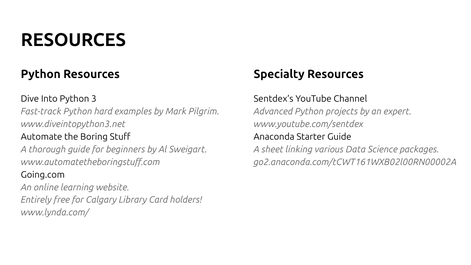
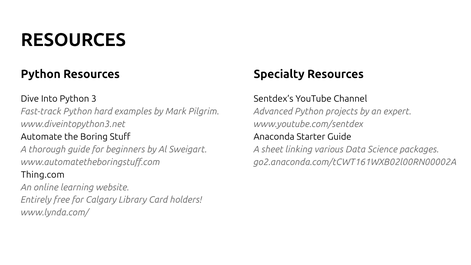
Going.com: Going.com -> Thing.com
